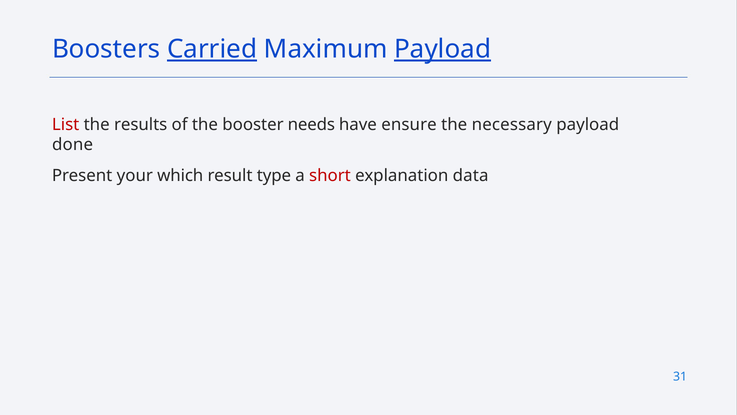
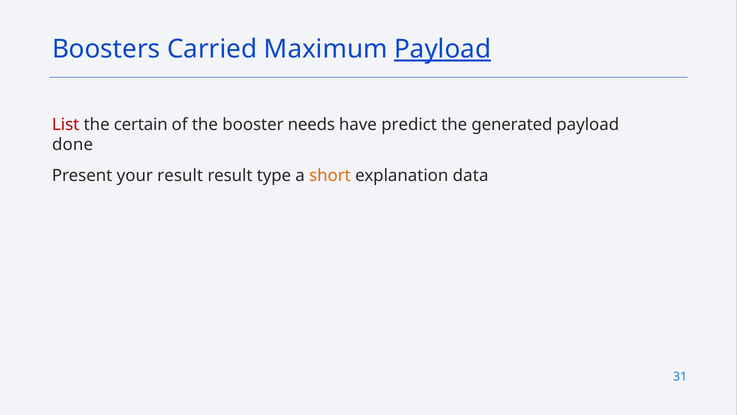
Carried underline: present -> none
results: results -> certain
ensure: ensure -> predict
necessary: necessary -> generated
your which: which -> result
short colour: red -> orange
